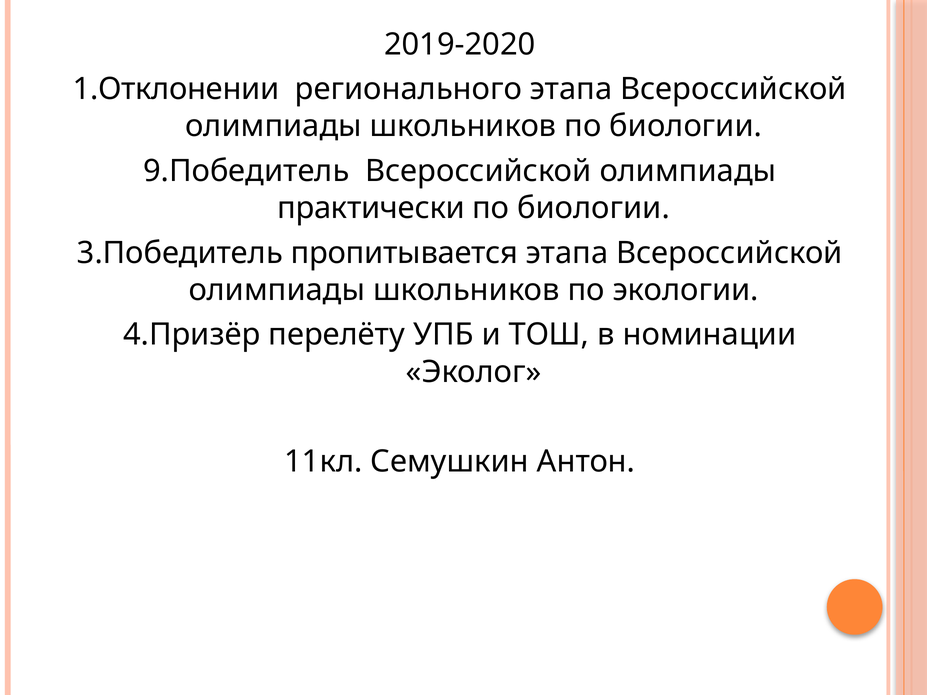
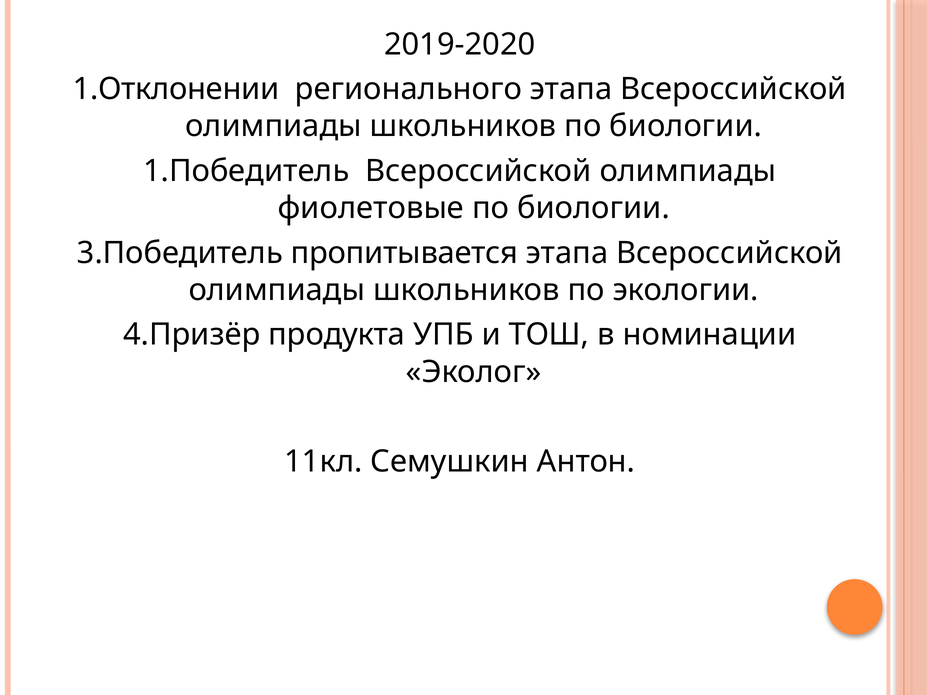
9.Победитель: 9.Победитель -> 1.Победитель
практически: практически -> фиолетовые
перелёту: перелёту -> продукта
